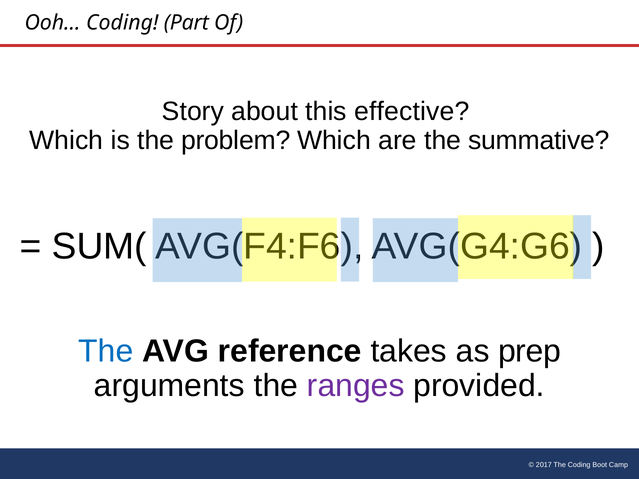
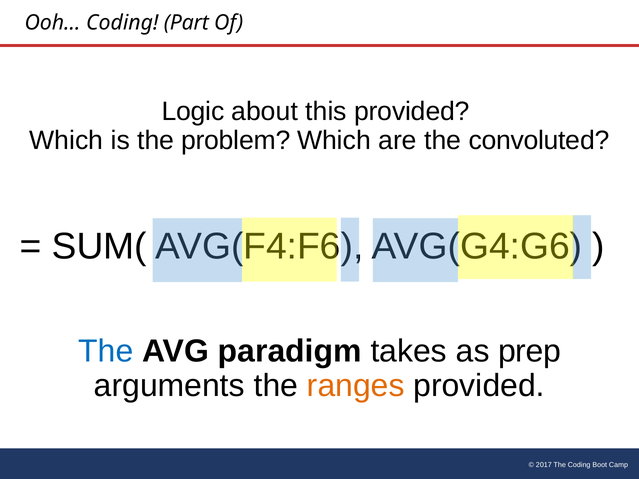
Story: Story -> Logic
this effective: effective -> provided
summative: summative -> convoluted
reference: reference -> paradigm
ranges colour: purple -> orange
